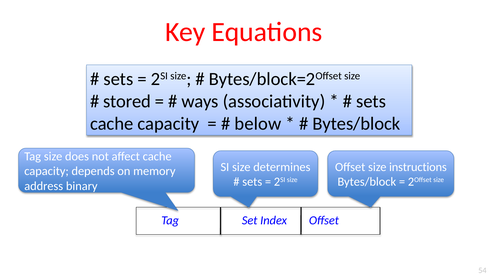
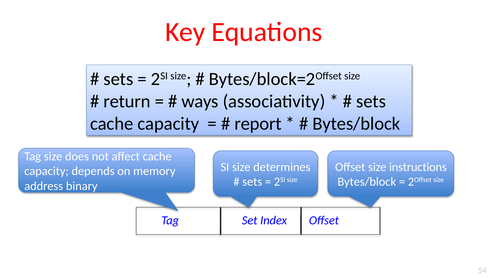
stored: stored -> return
below: below -> report
